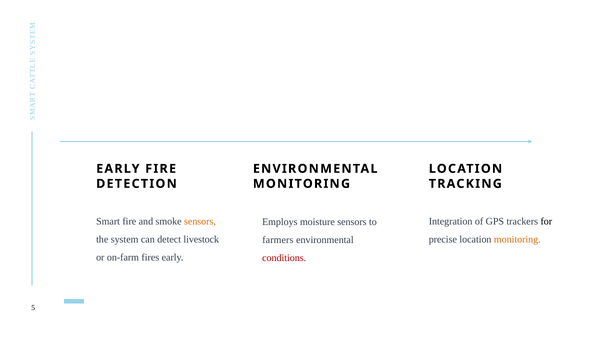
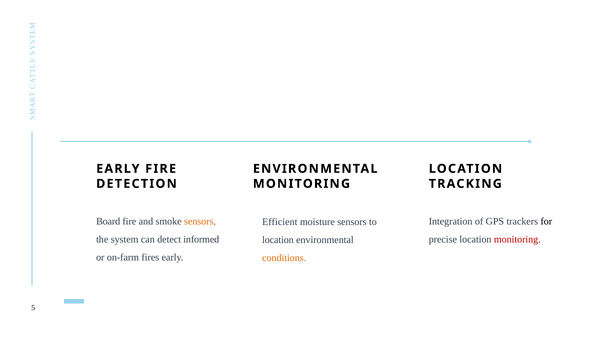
Smart: Smart -> Board
Employs: Employs -> Efficient
livestock: livestock -> informed
monitoring at (517, 239) colour: orange -> red
farmers at (278, 240): farmers -> location
conditions colour: red -> orange
